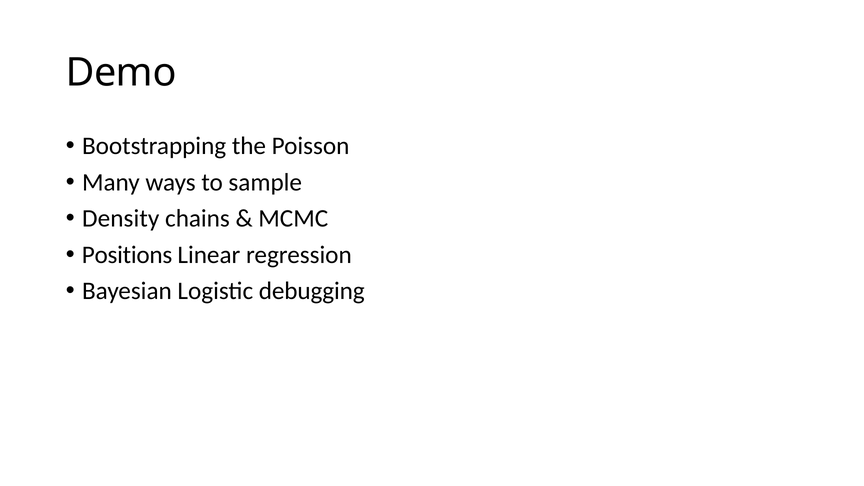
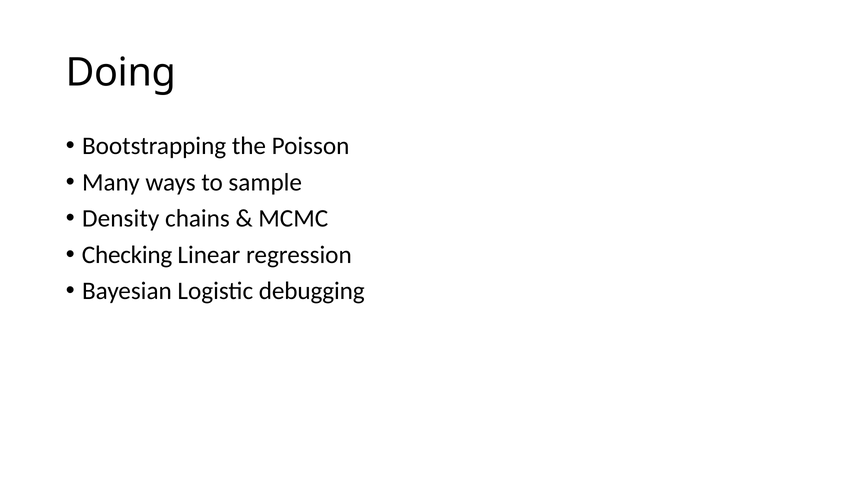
Demo: Demo -> Doing
Positions: Positions -> Checking
